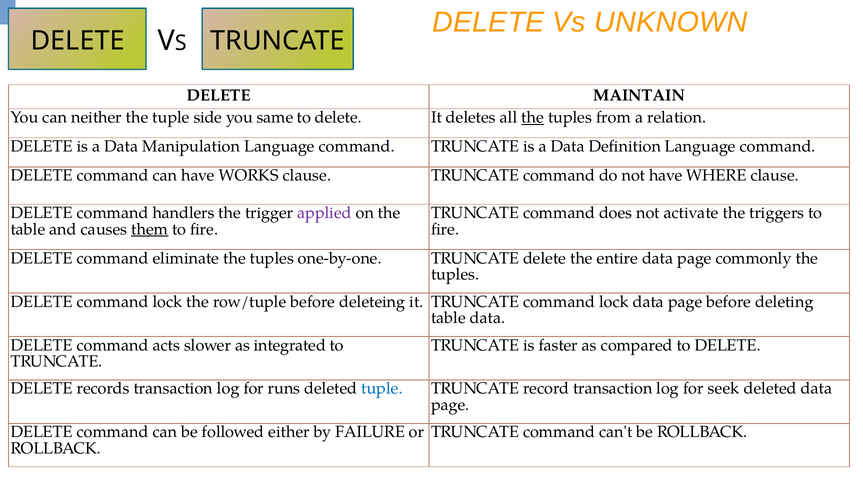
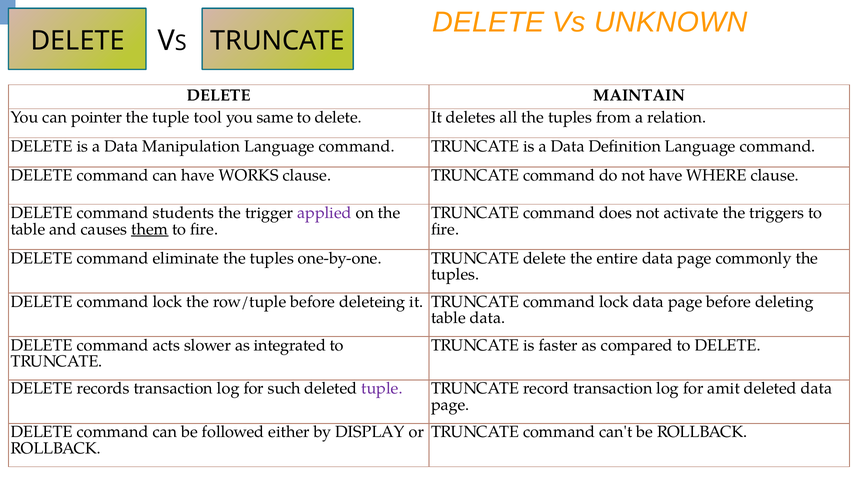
neither: neither -> pointer
side: side -> tool
the at (533, 117) underline: present -> none
handlers: handlers -> students
runs: runs -> such
tuple at (382, 388) colour: blue -> purple
seek: seek -> amit
FAILURE: FAILURE -> DISPLAY
